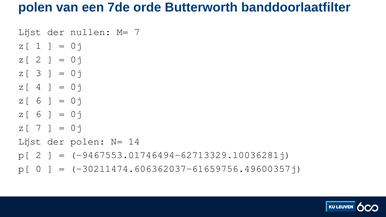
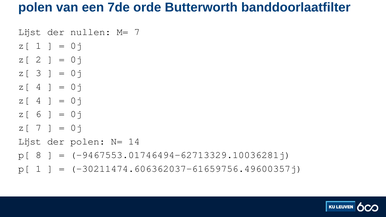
6 at (39, 100): 6 -> 4
p[ 2: 2 -> 8
p[ 0: 0 -> 1
